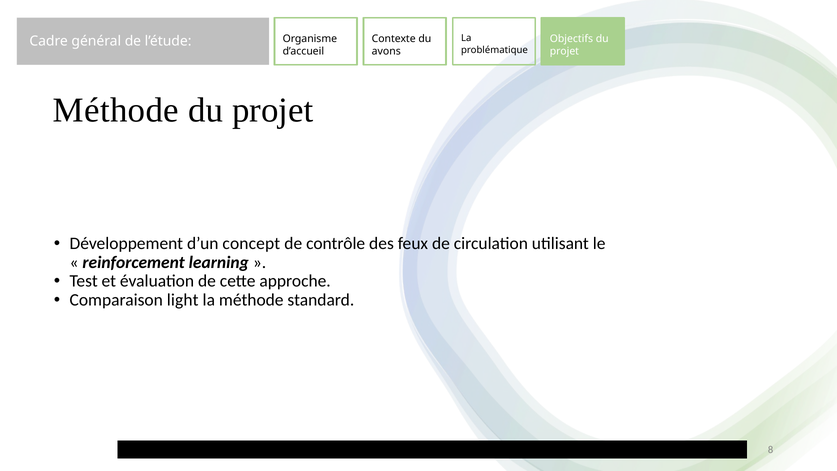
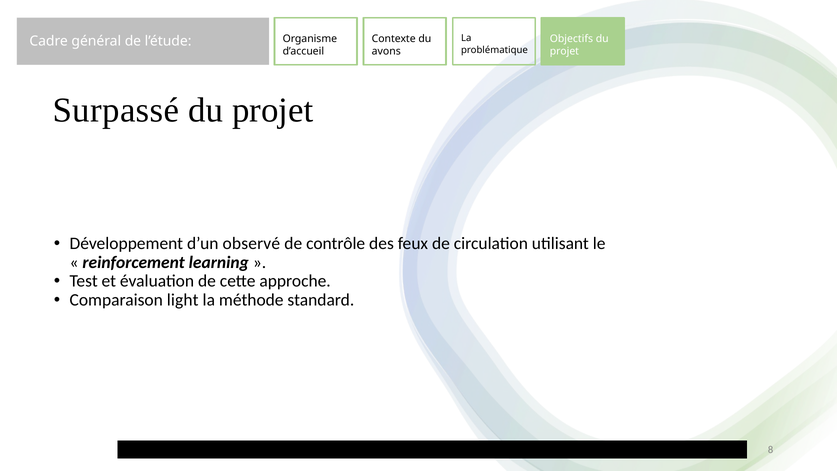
Méthode at (116, 110): Méthode -> Surpassé
concept: concept -> observé
